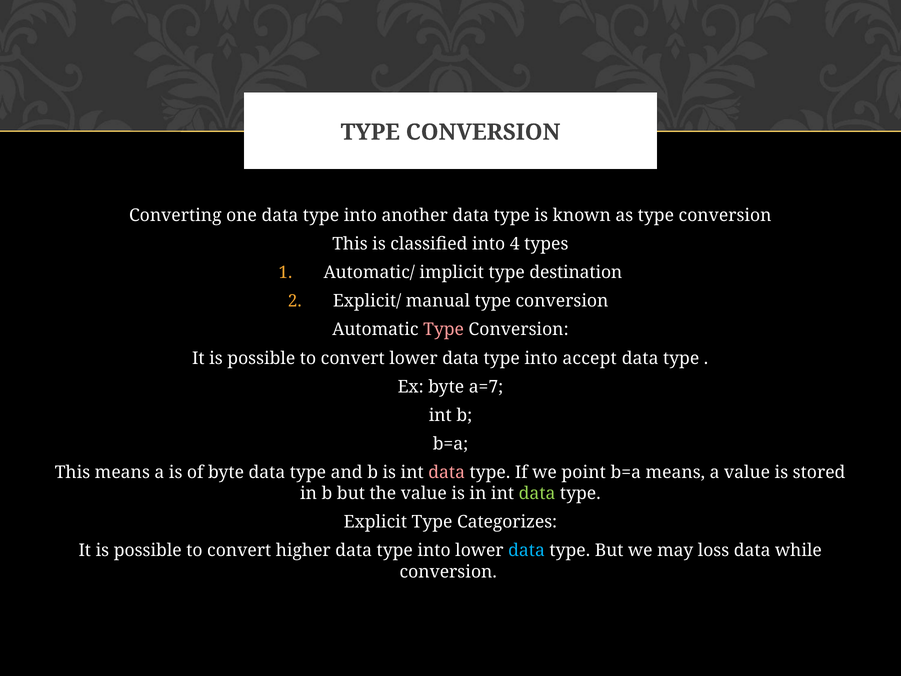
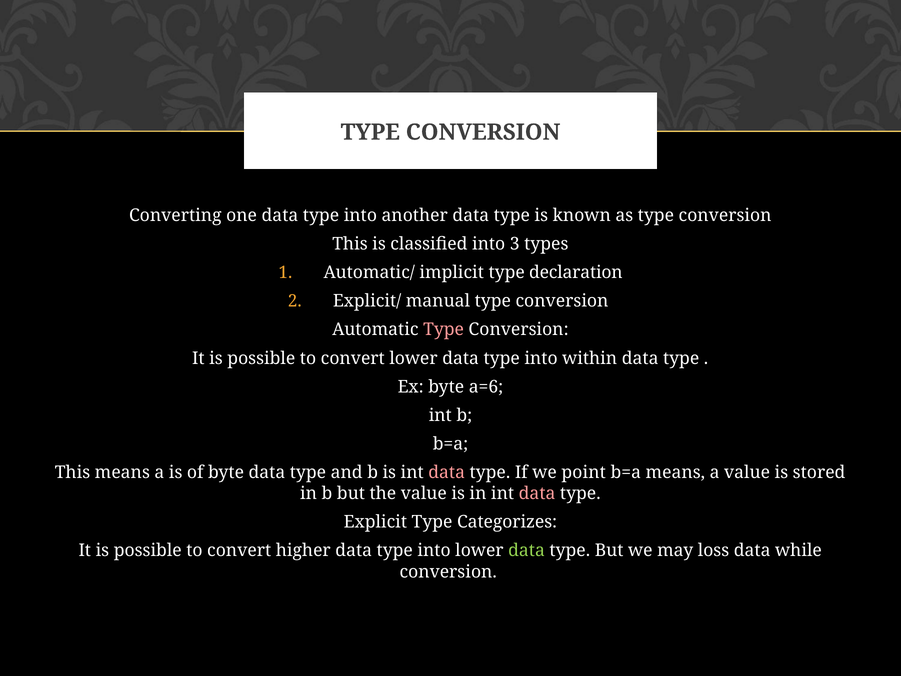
4: 4 -> 3
destination: destination -> declaration
accept: accept -> within
a=7: a=7 -> a=6
data at (537, 493) colour: light green -> pink
data at (527, 550) colour: light blue -> light green
